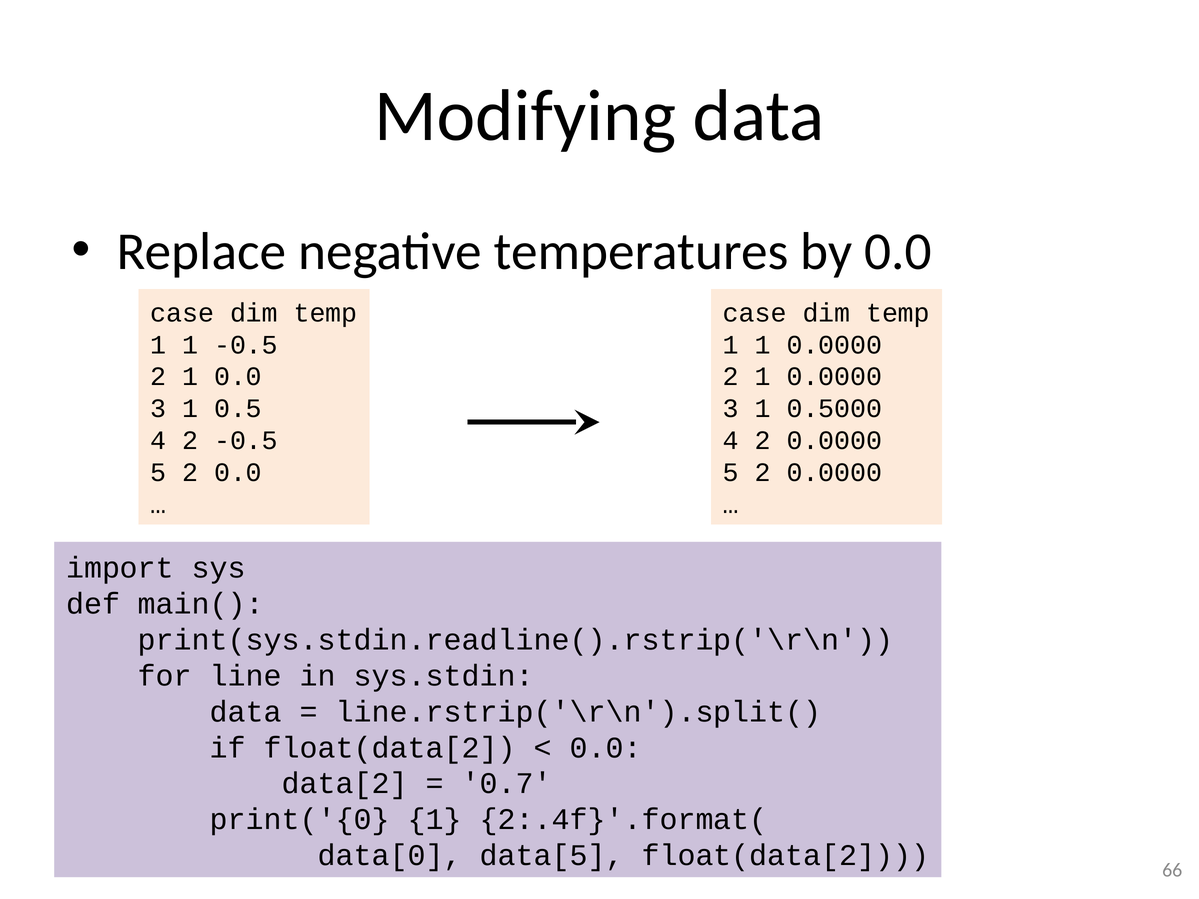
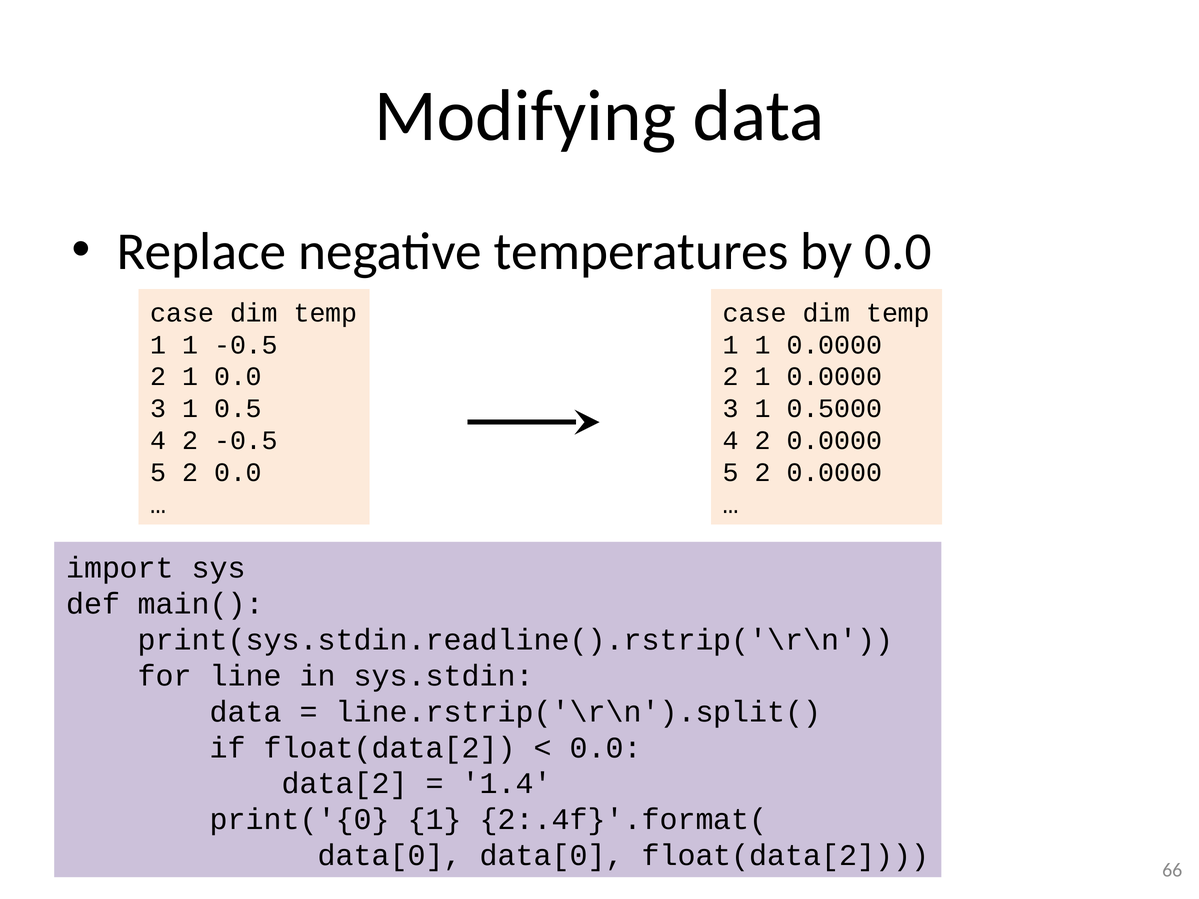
0.7: 0.7 -> 1.4
data[0 data[5: data[5 -> data[0
